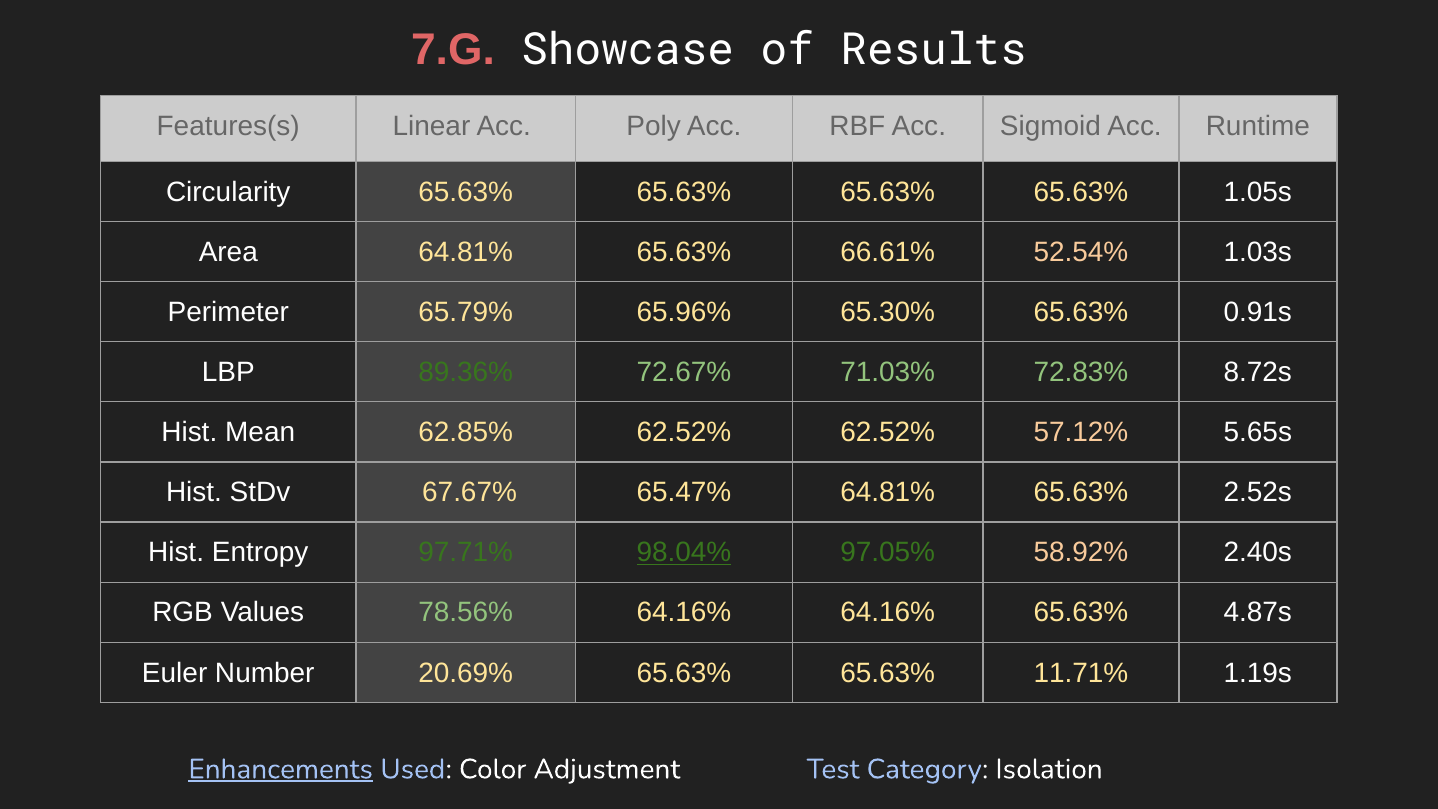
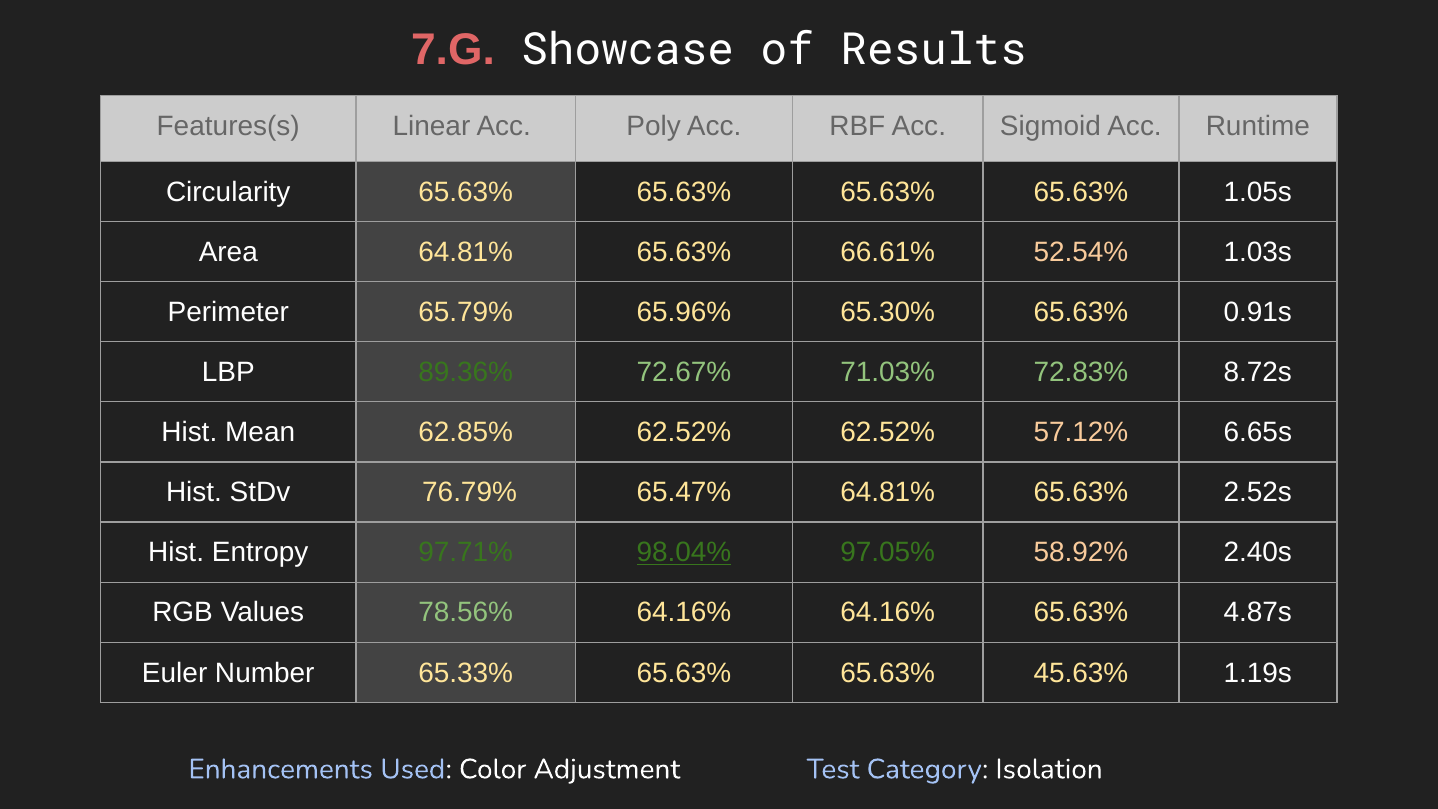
5.65s: 5.65s -> 6.65s
67.67%: 67.67% -> 76.79%
20.69%: 20.69% -> 65.33%
11.71%: 11.71% -> 45.63%
Enhancements underline: present -> none
